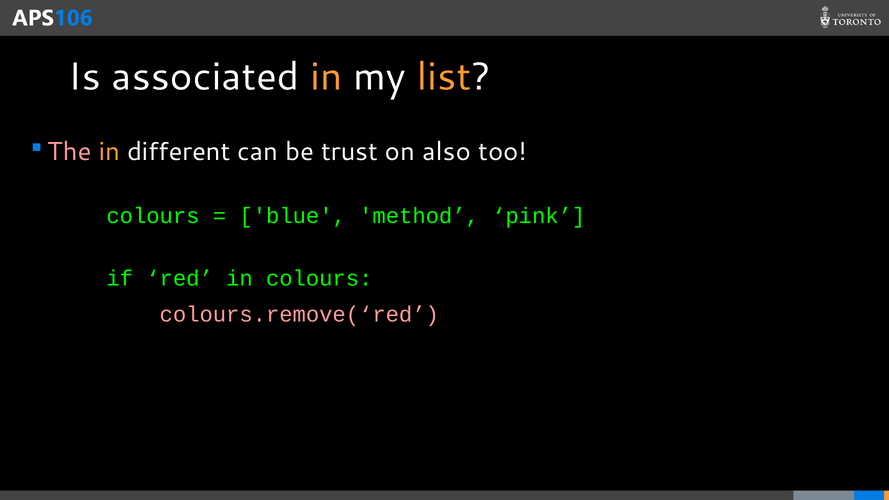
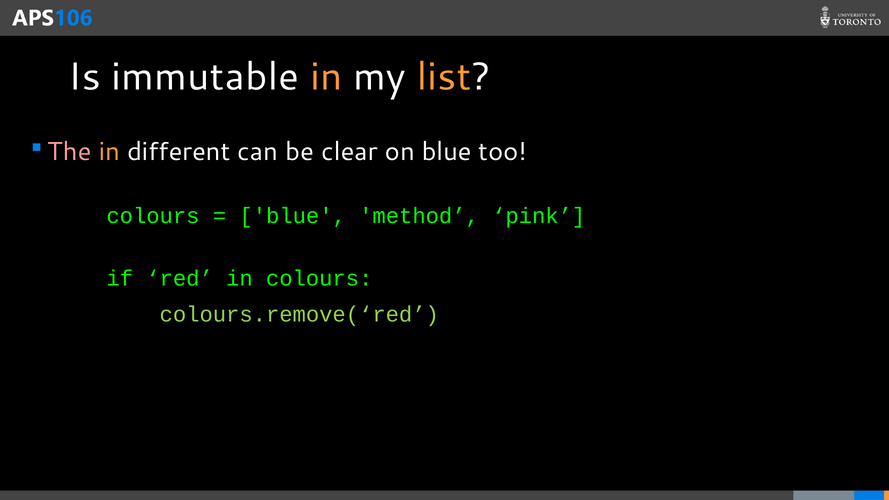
associated: associated -> immutable
trust: trust -> clear
on also: also -> blue
colours.remove(‘red colour: pink -> light green
